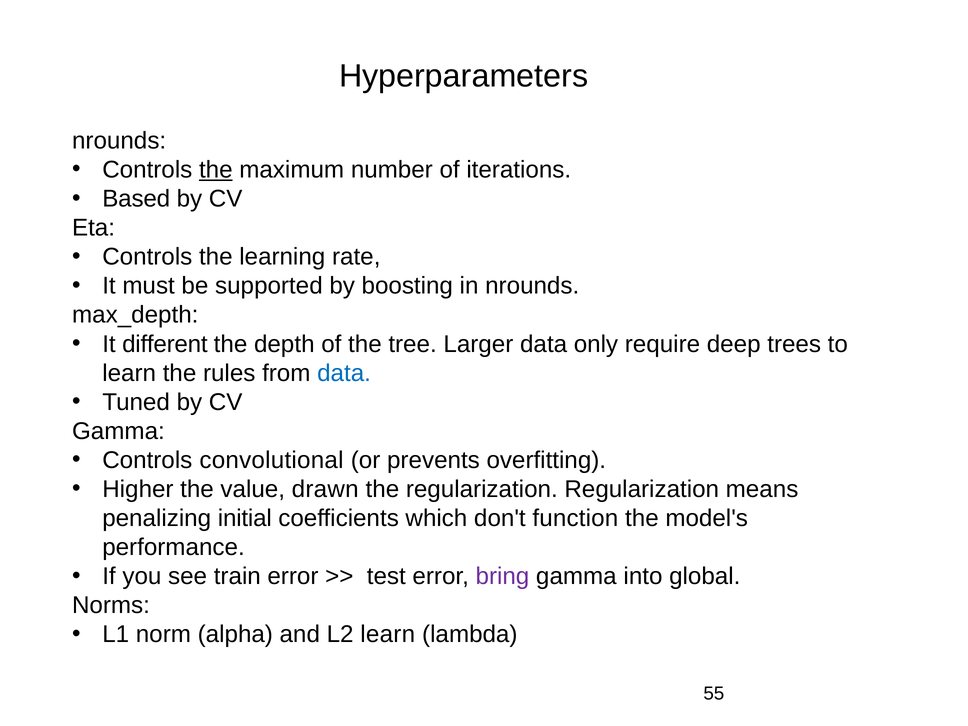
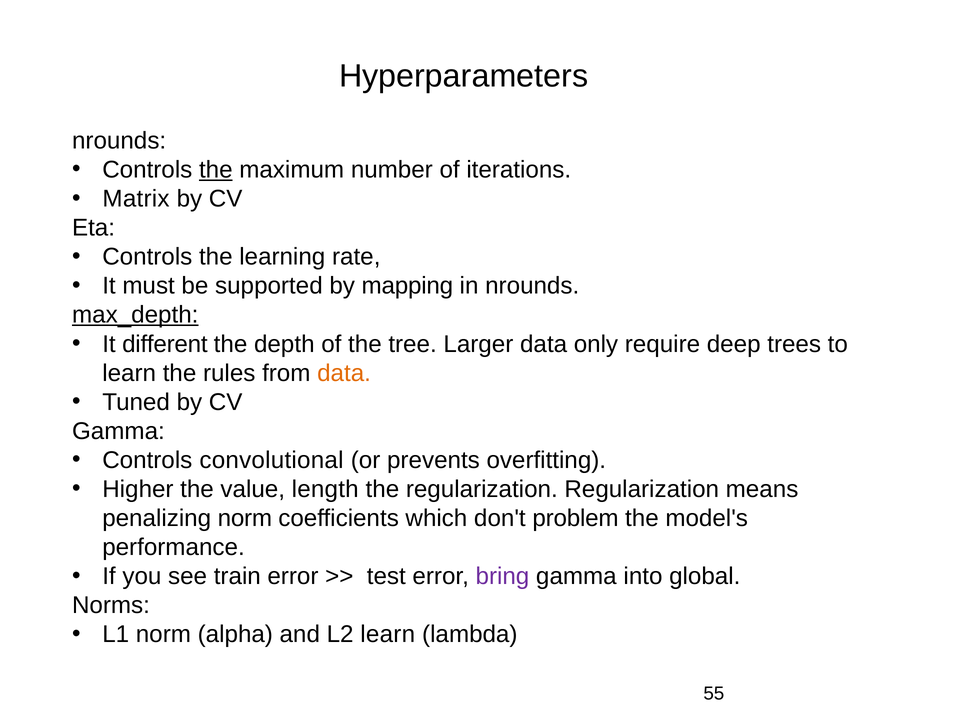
Based: Based -> Matrix
boosting: boosting -> mapping
max_depth underline: none -> present
data at (344, 373) colour: blue -> orange
drawn: drawn -> length
penalizing initial: initial -> norm
function: function -> problem
